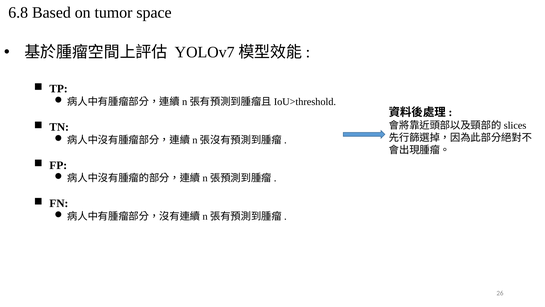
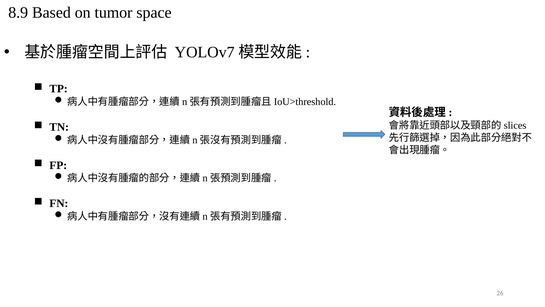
6.8: 6.8 -> 8.9
